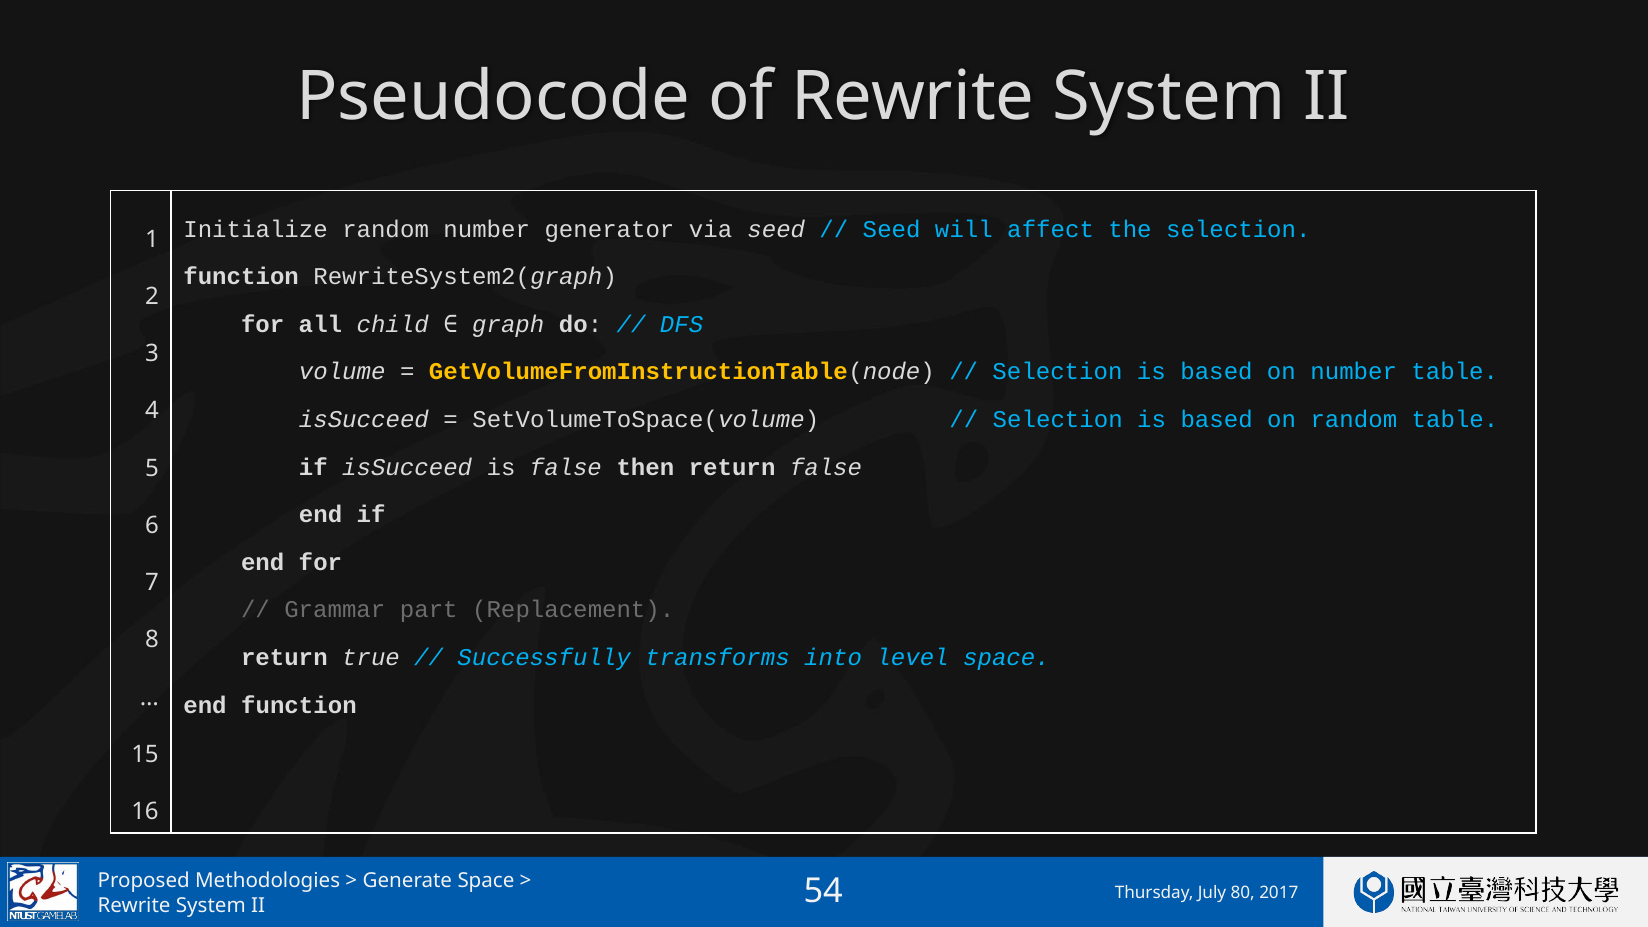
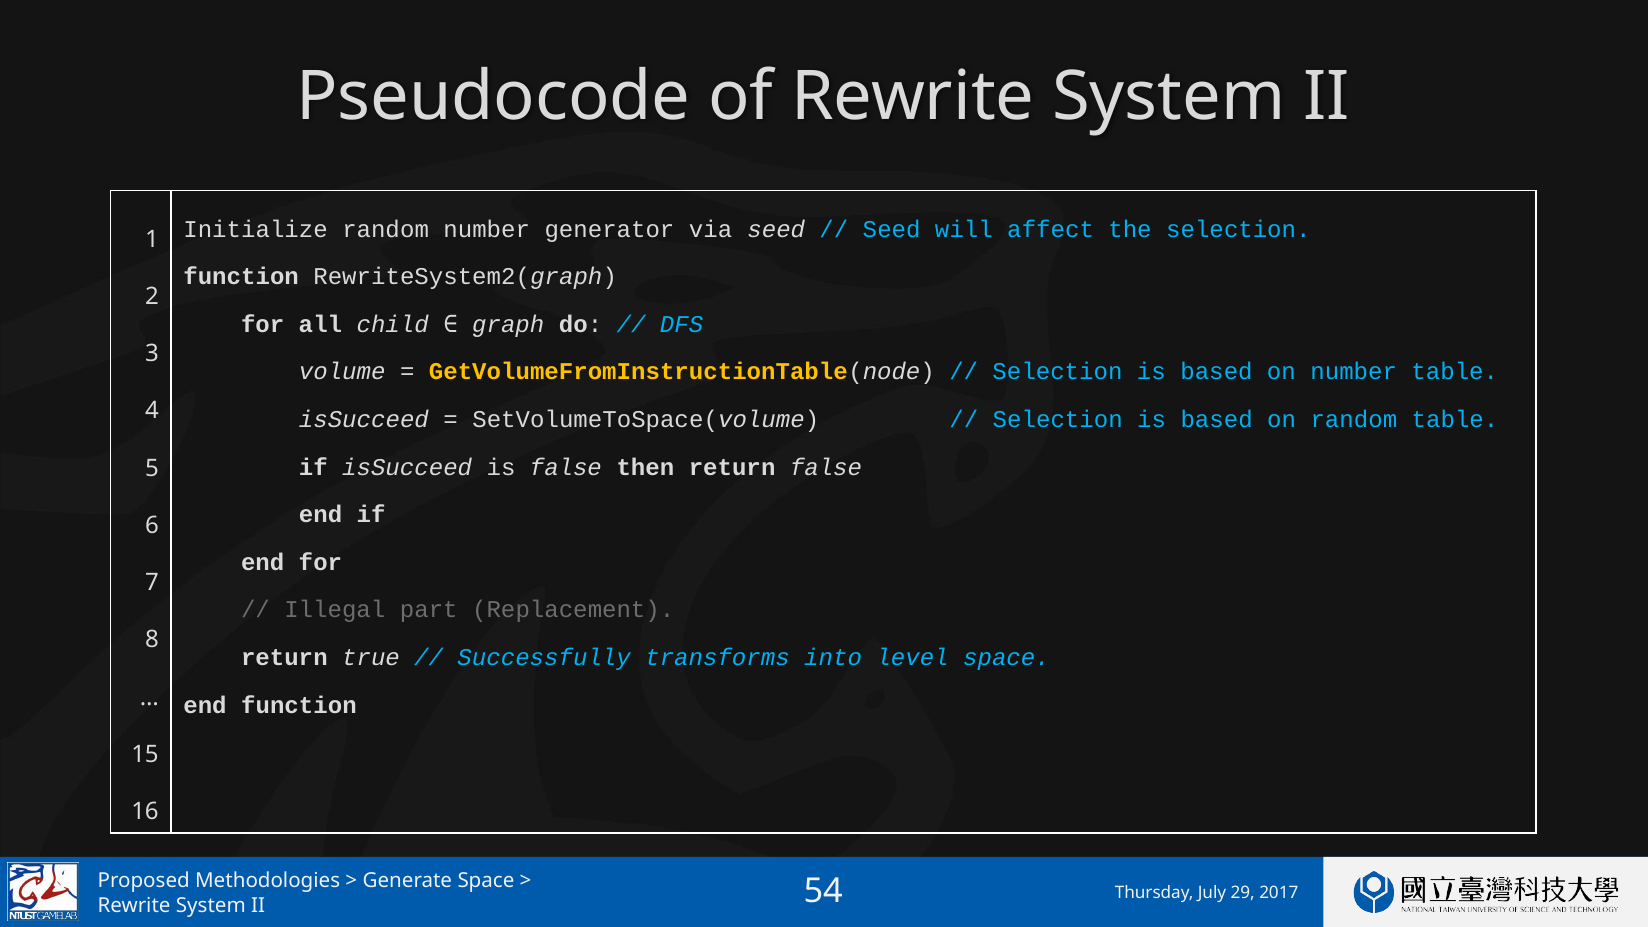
Grammar: Grammar -> Illegal
80: 80 -> 29
